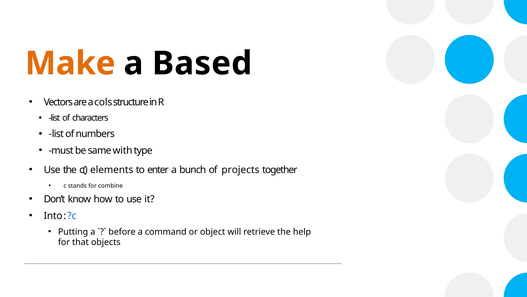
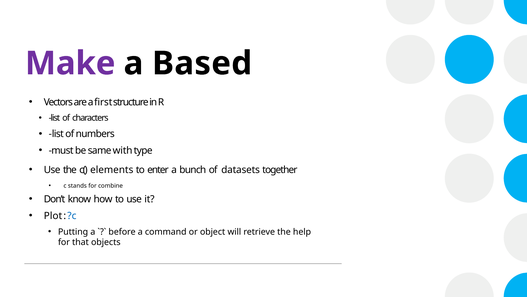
Make colour: orange -> purple
cols: cols -> first
projects: projects -> datasets
Into: Into -> Plot
